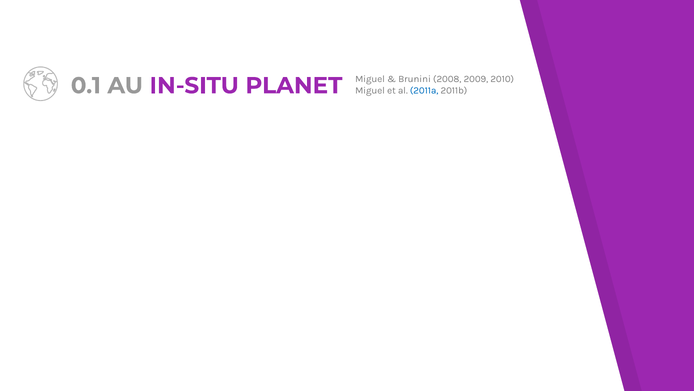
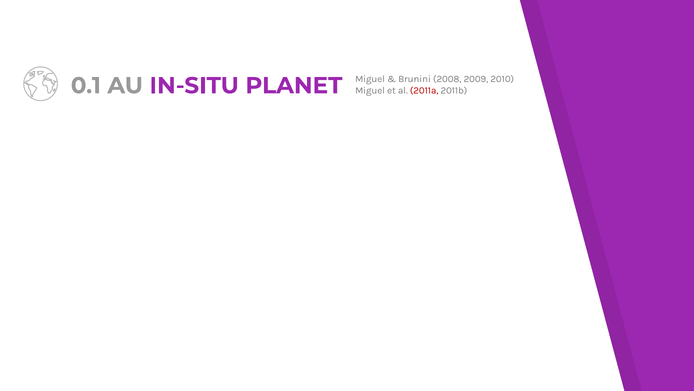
2011a colour: blue -> red
